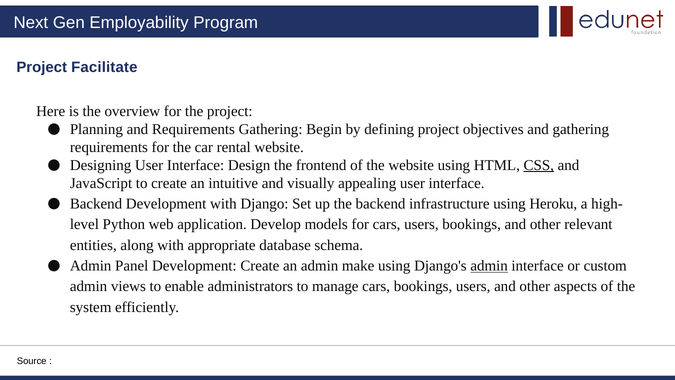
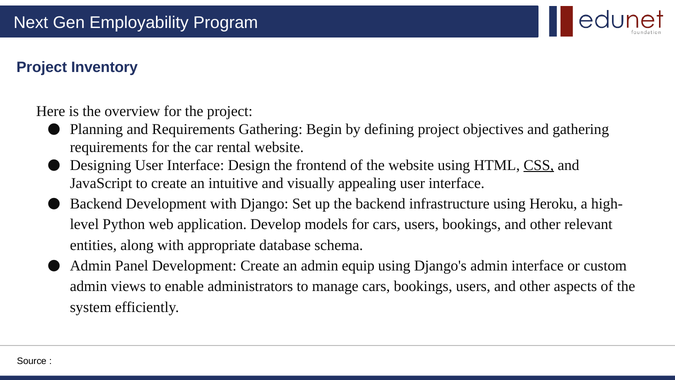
Facilitate: Facilitate -> Inventory
make: make -> equip
admin at (489, 266) underline: present -> none
